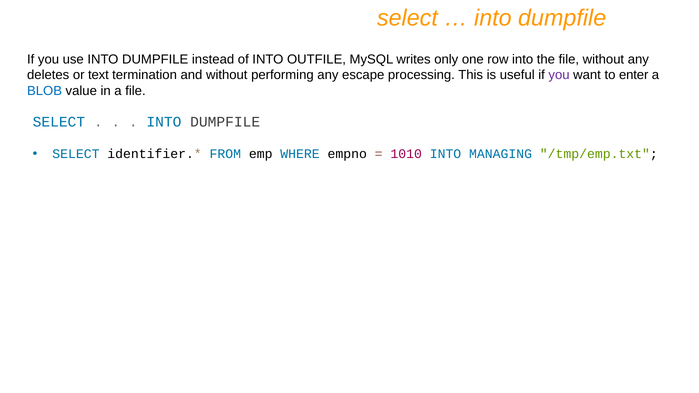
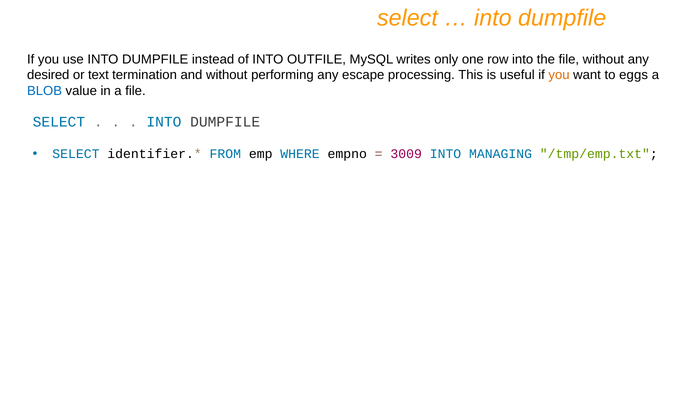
deletes: deletes -> desired
you at (559, 75) colour: purple -> orange
enter: enter -> eggs
1010: 1010 -> 3009
